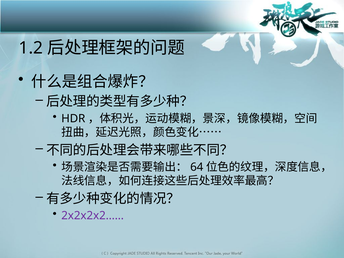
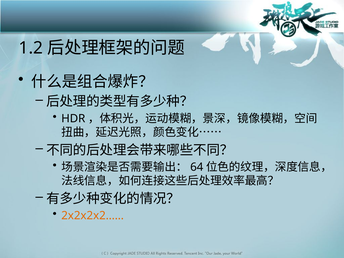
2x2x2x2…… colour: purple -> orange
